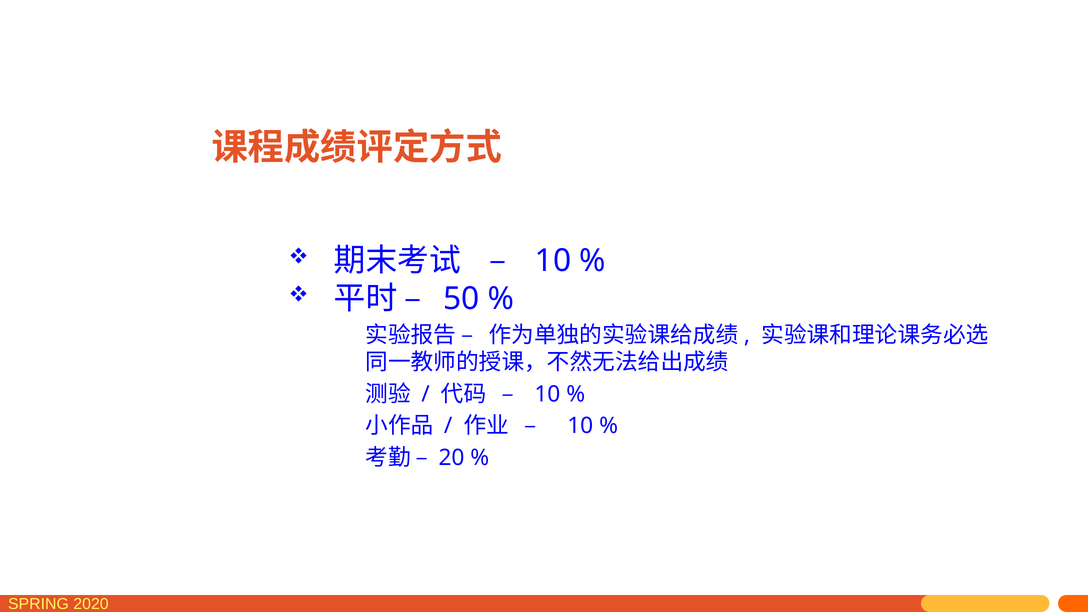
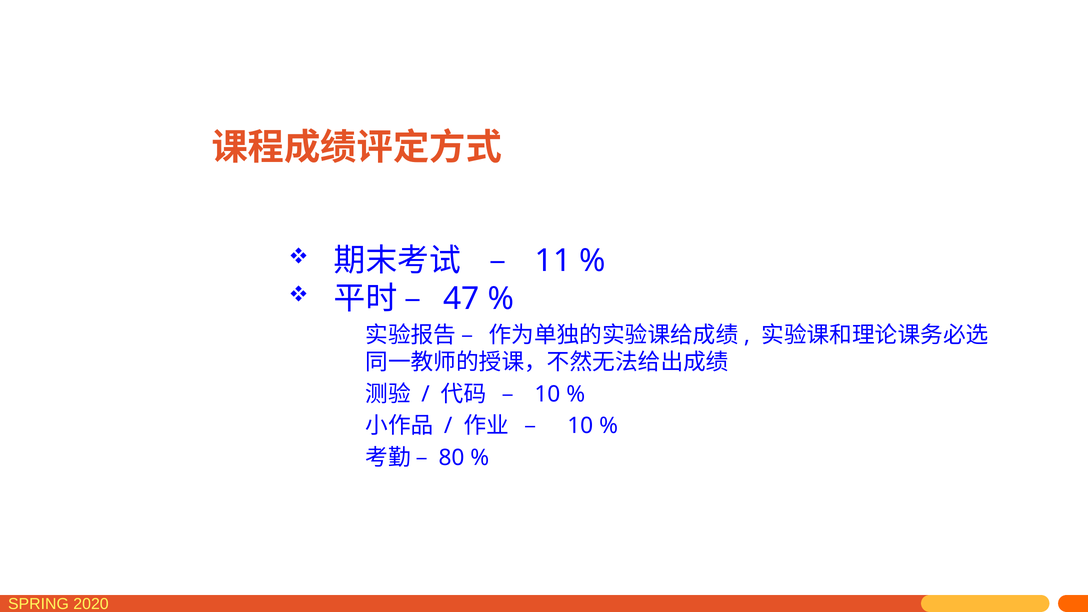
10 at (553, 261): 10 -> 11
50: 50 -> 47
20: 20 -> 80
